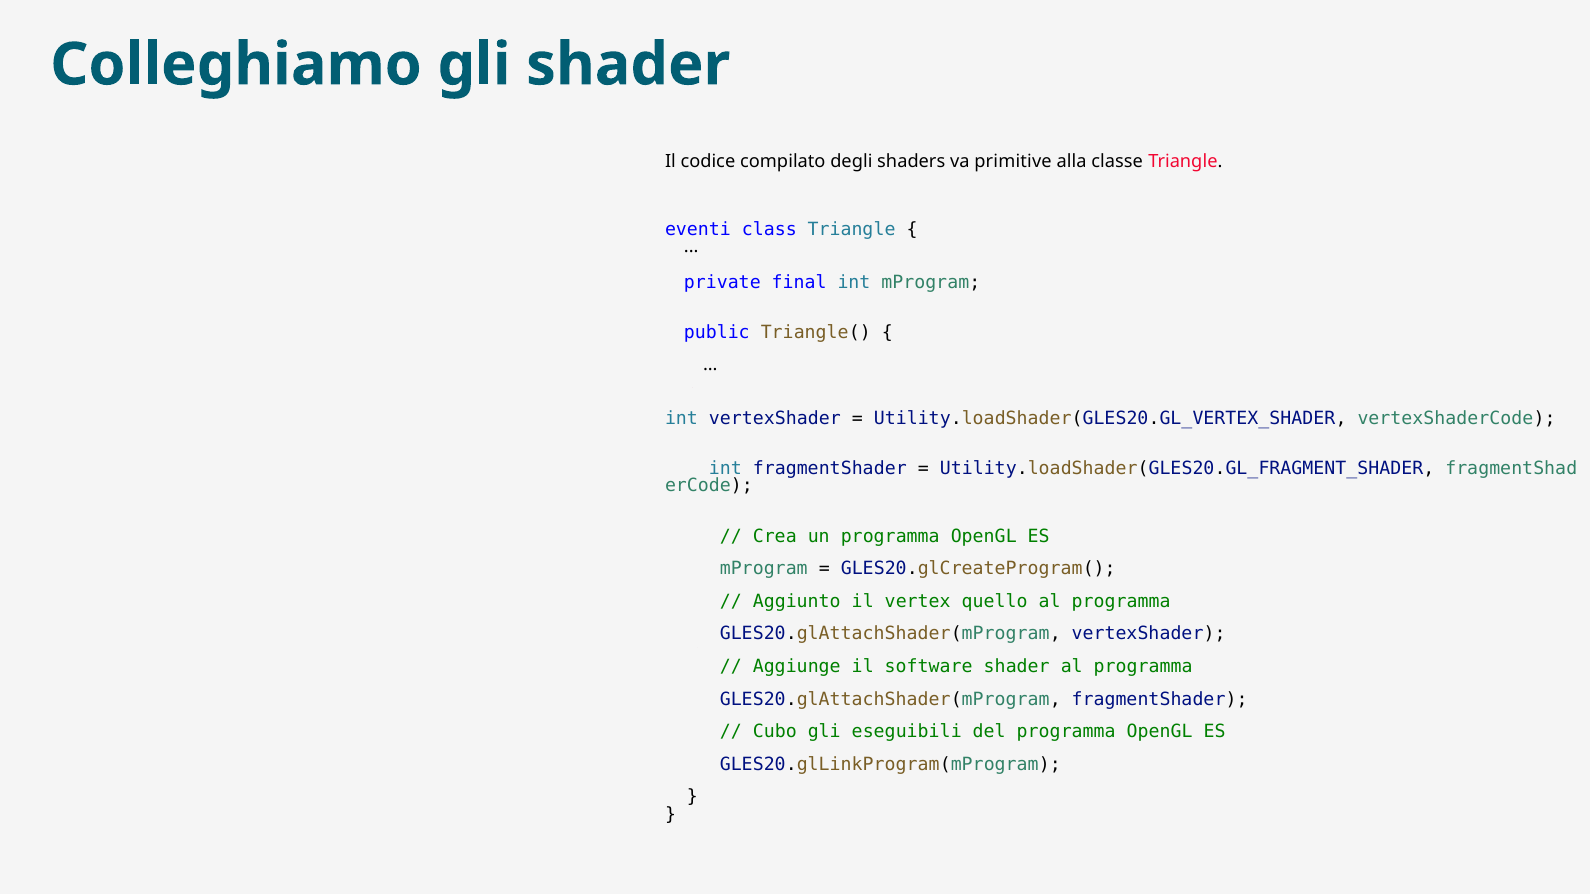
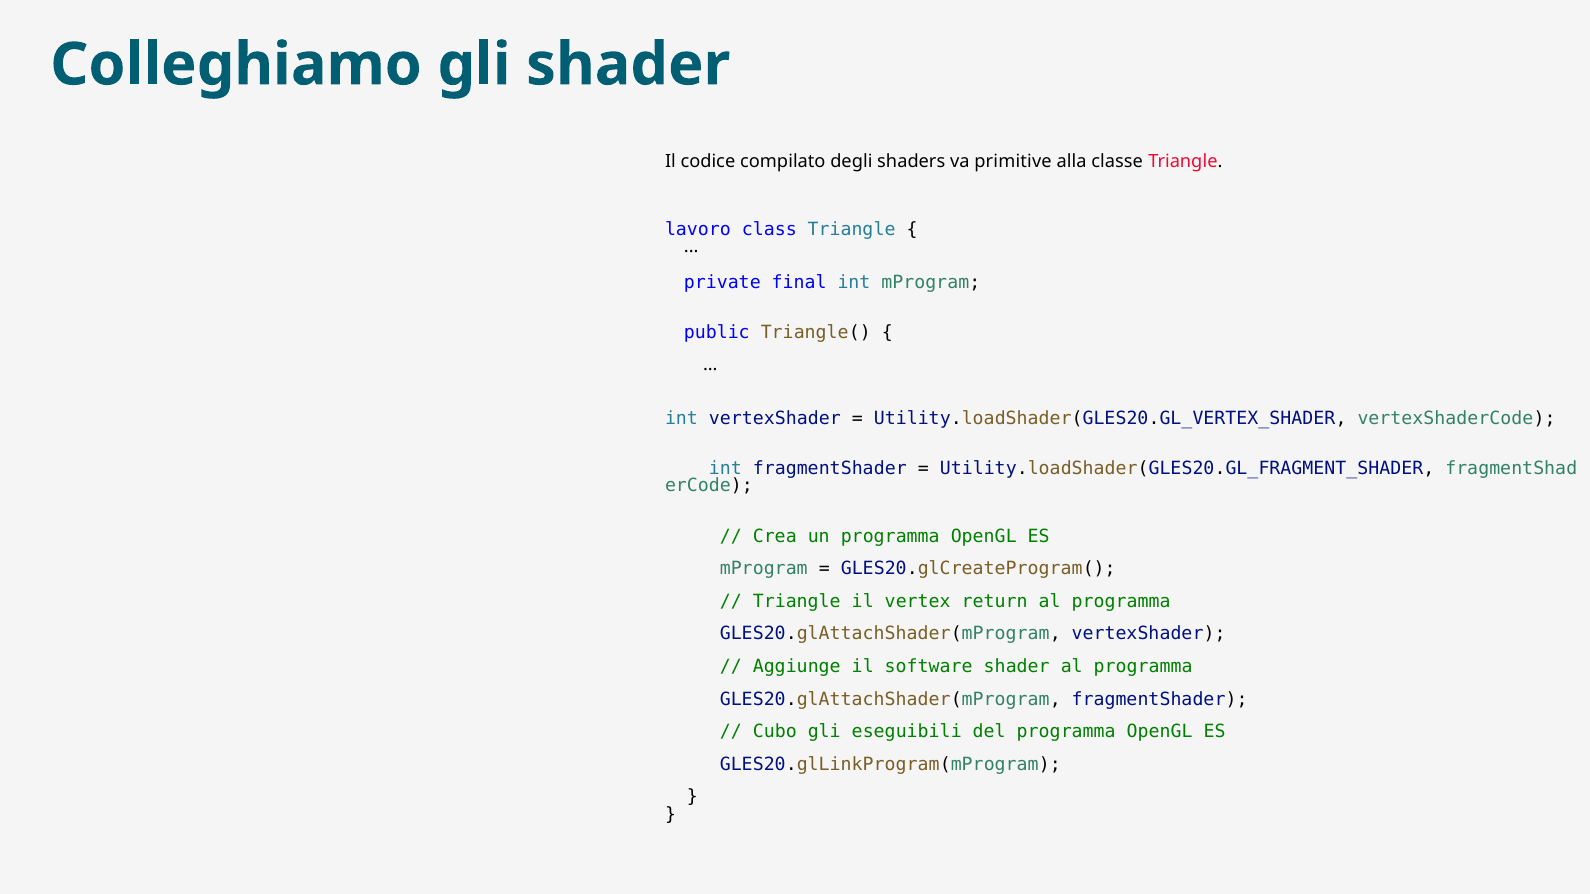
eventi: eventi -> lavoro
Aggiunto at (797, 602): Aggiunto -> Triangle
quello: quello -> return
